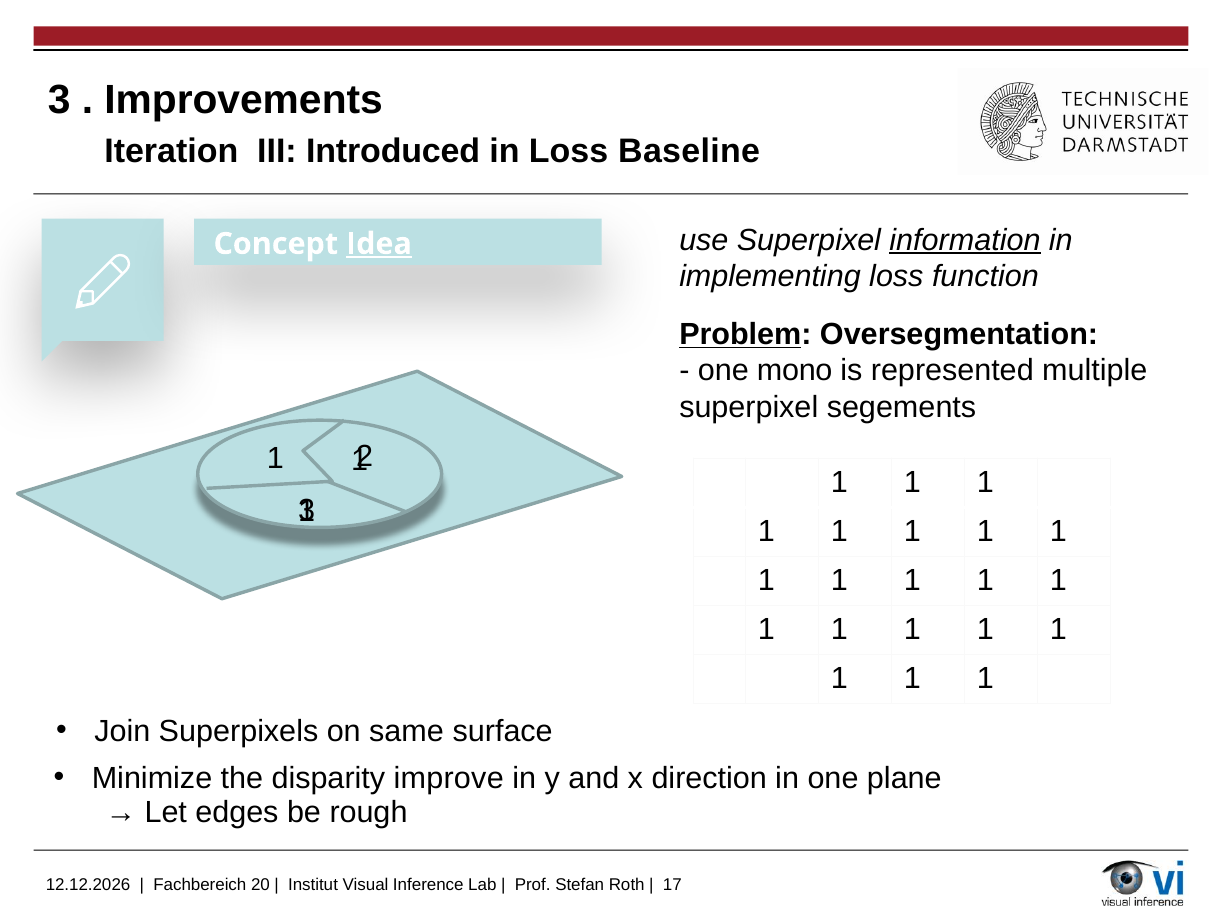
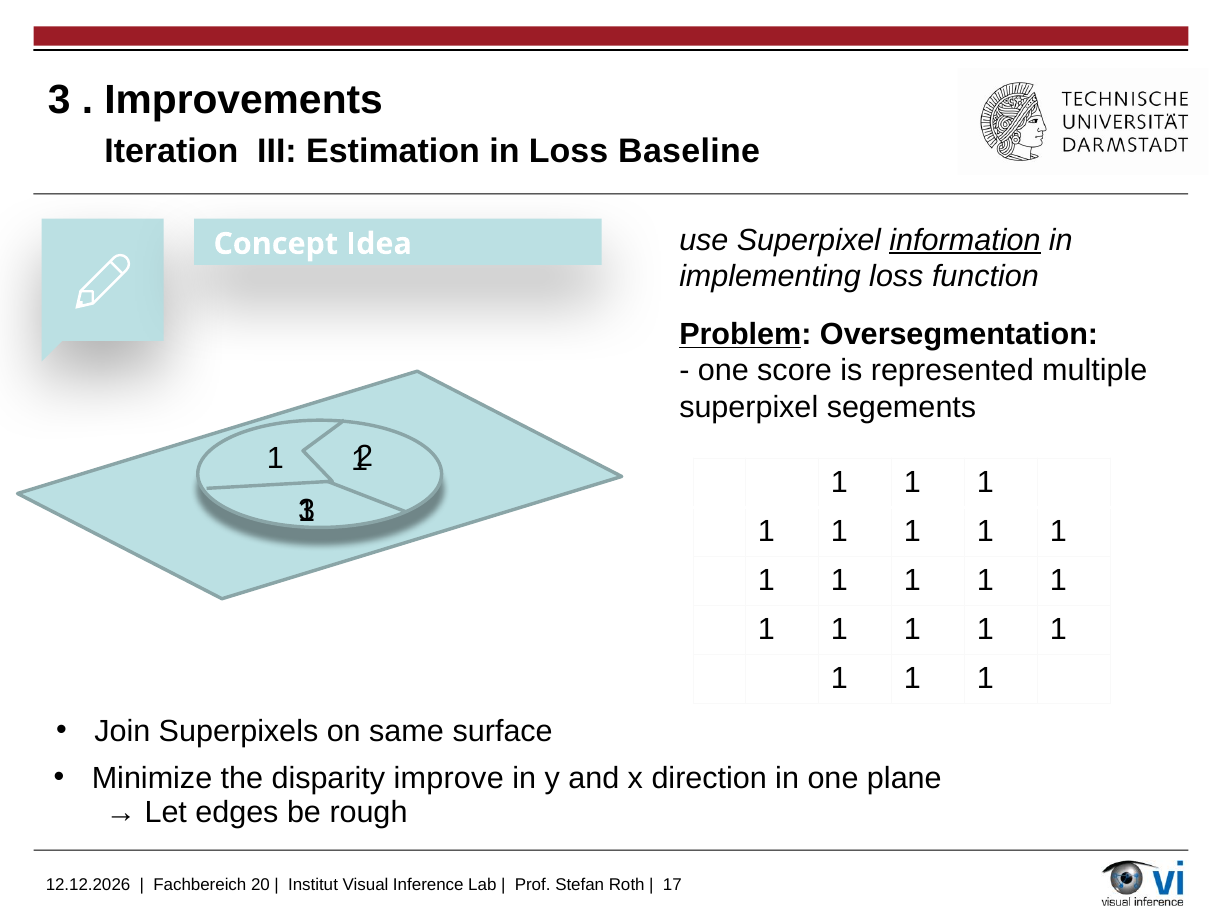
Introduced: Introduced -> Estimation
Idea underline: present -> none
mono: mono -> score
